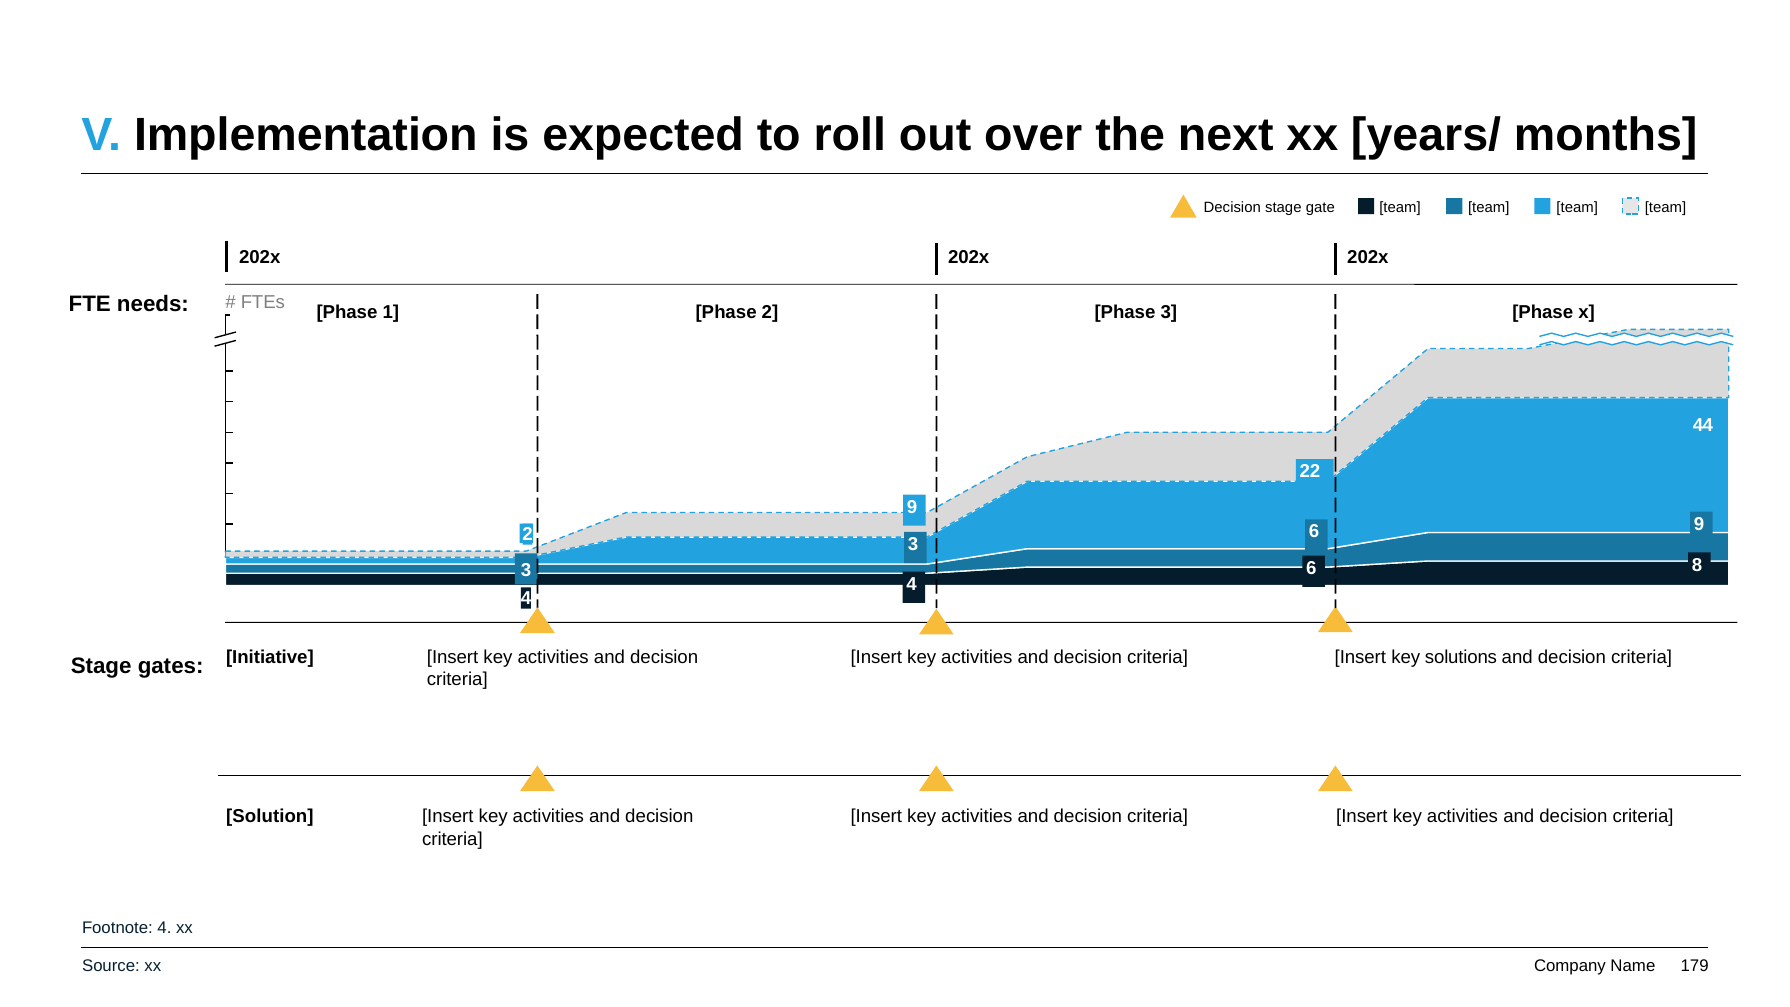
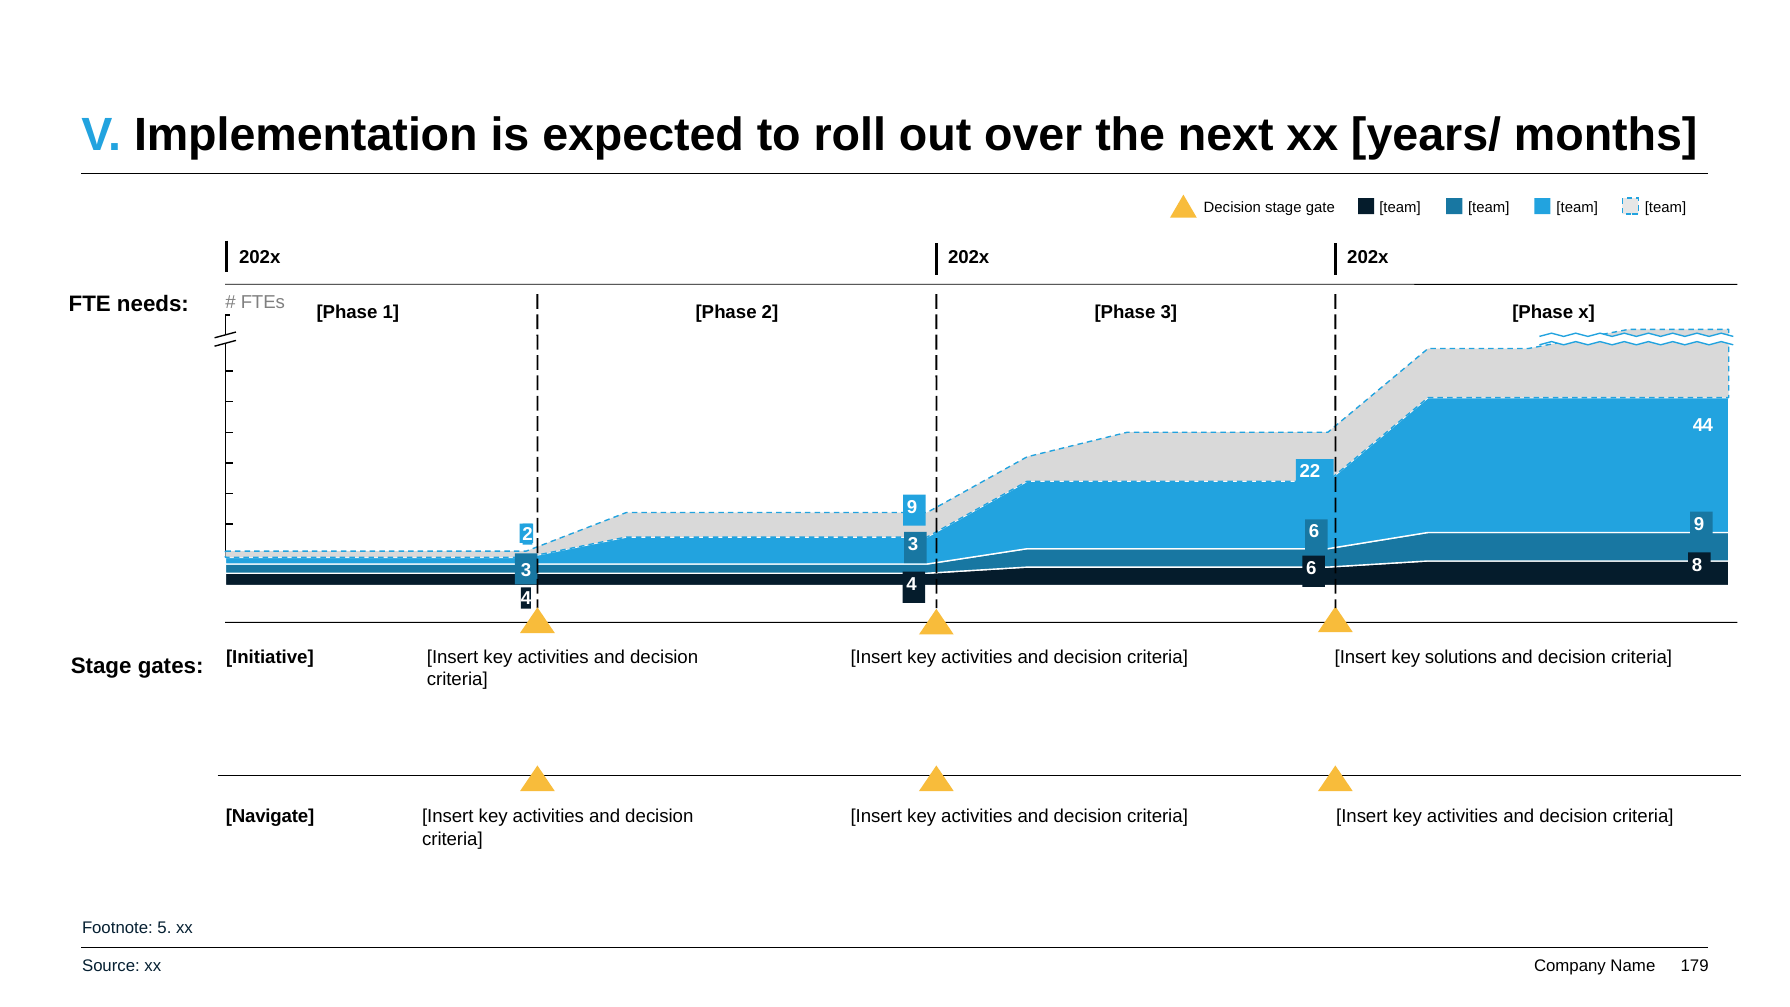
Solution: Solution -> Navigate
Footnote 4: 4 -> 5
